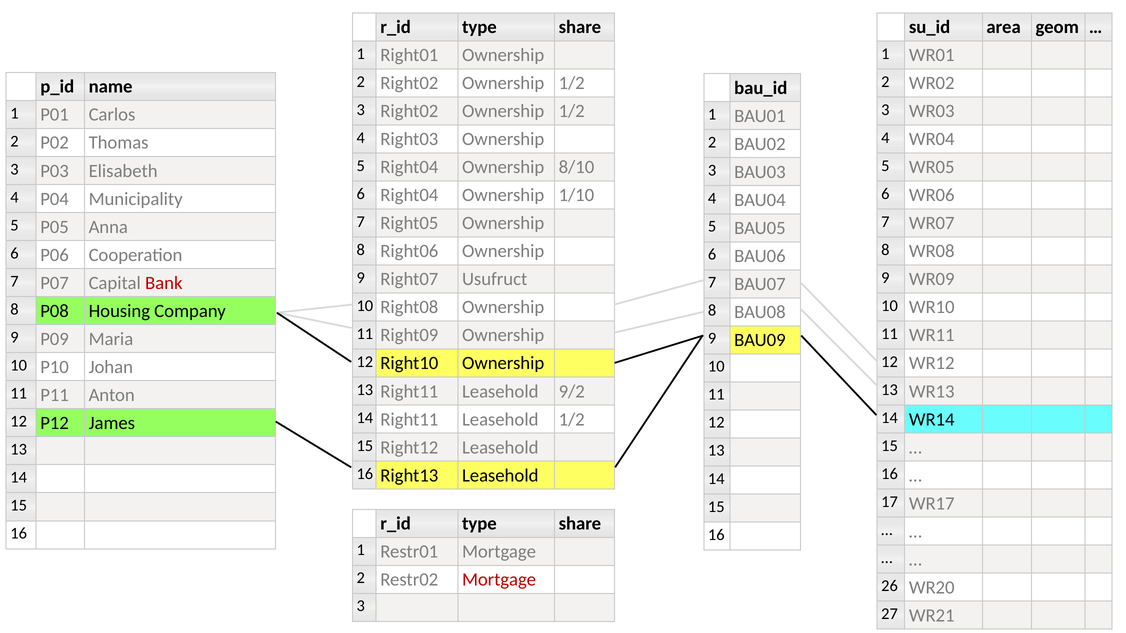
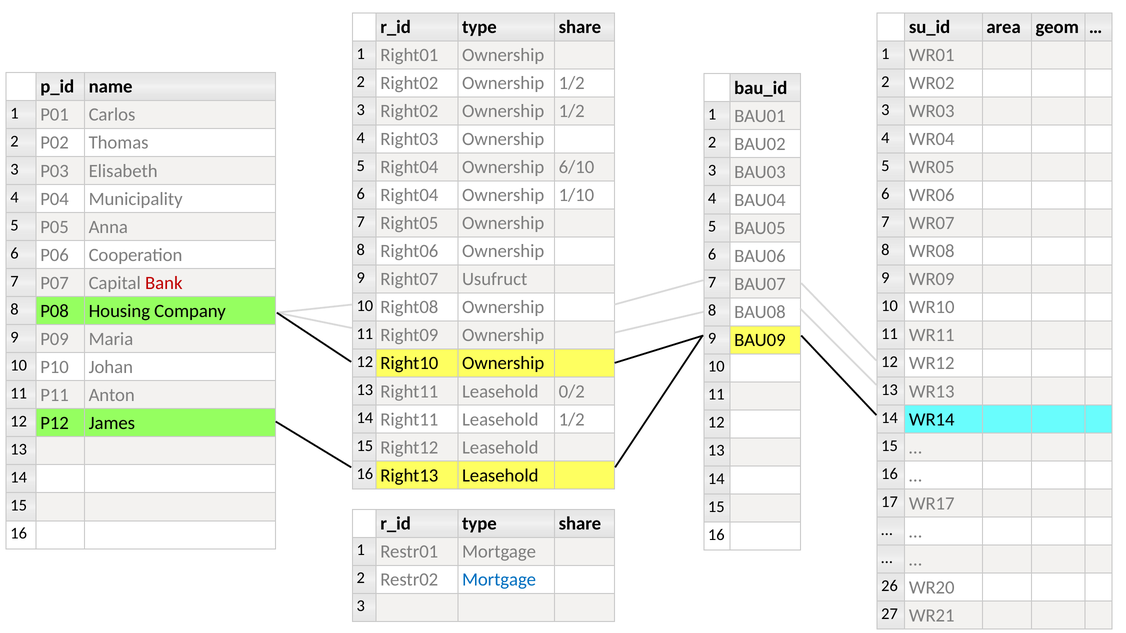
8/10: 8/10 -> 6/10
9/2: 9/2 -> 0/2
Mortgage at (499, 580) colour: red -> blue
